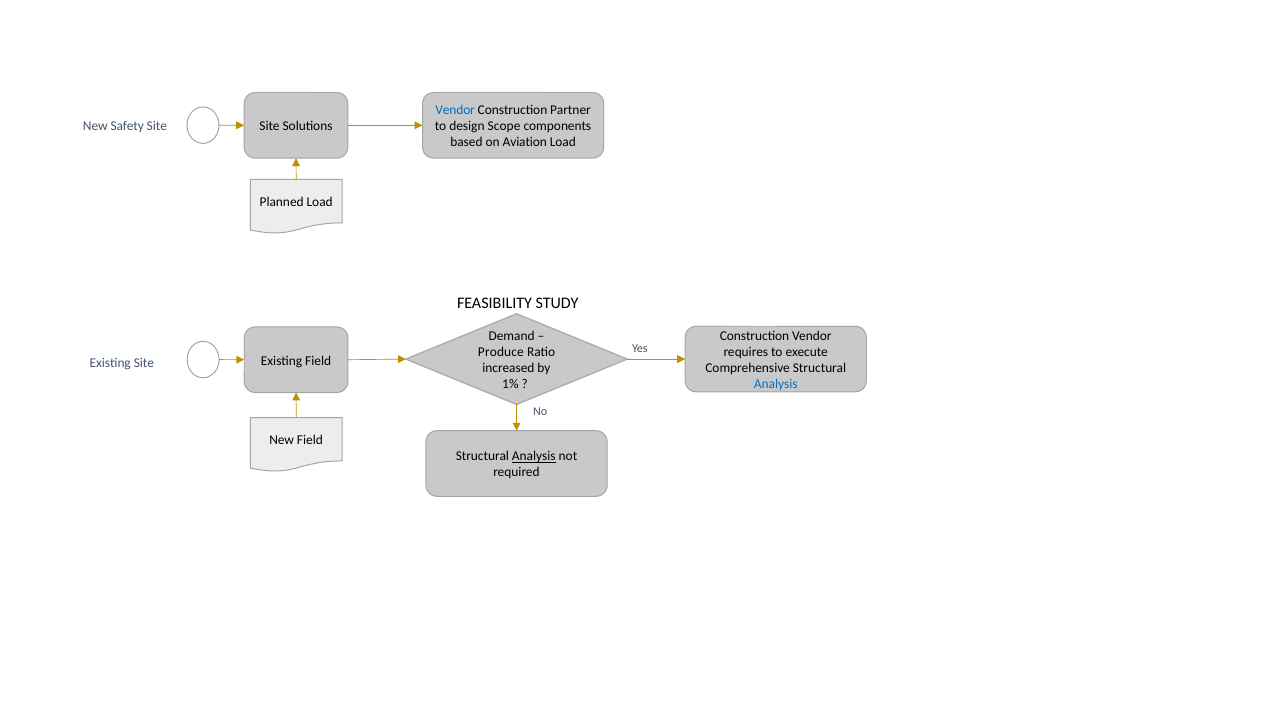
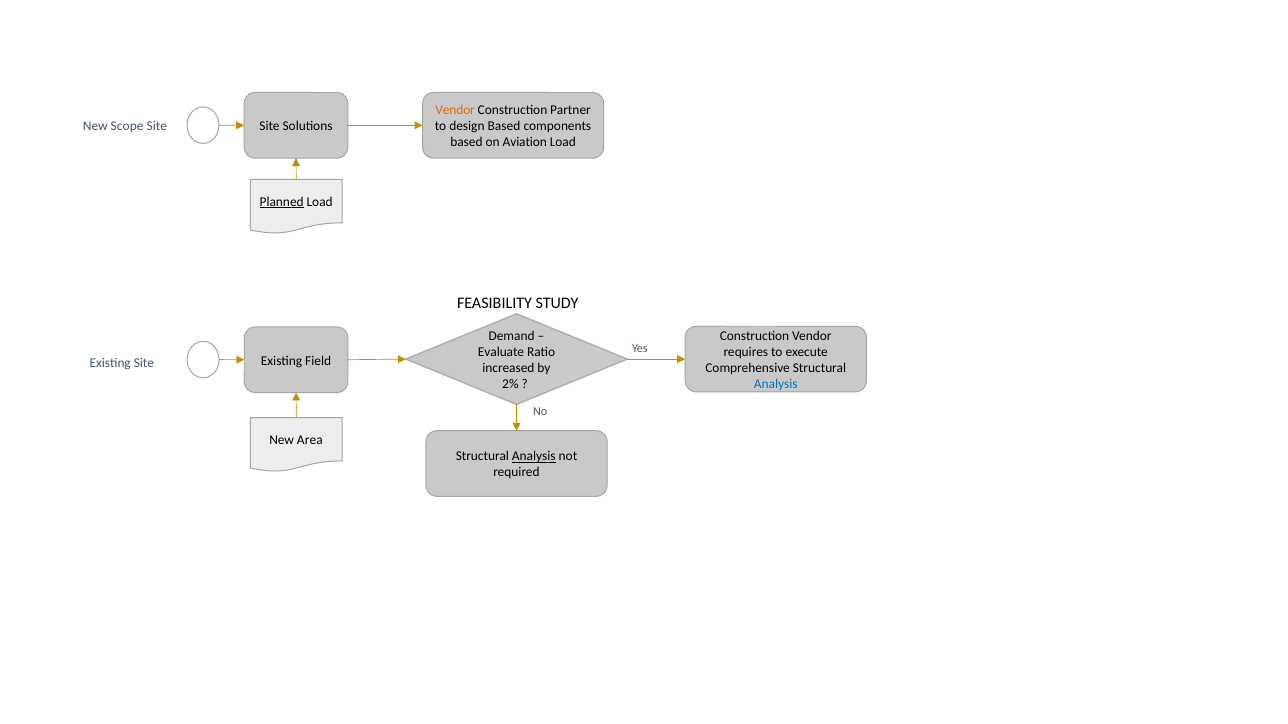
Vendor at (455, 110) colour: blue -> orange
Safety: Safety -> Scope
design Scope: Scope -> Based
Planned underline: none -> present
Produce: Produce -> Evaluate
1%: 1% -> 2%
New Field: Field -> Area
